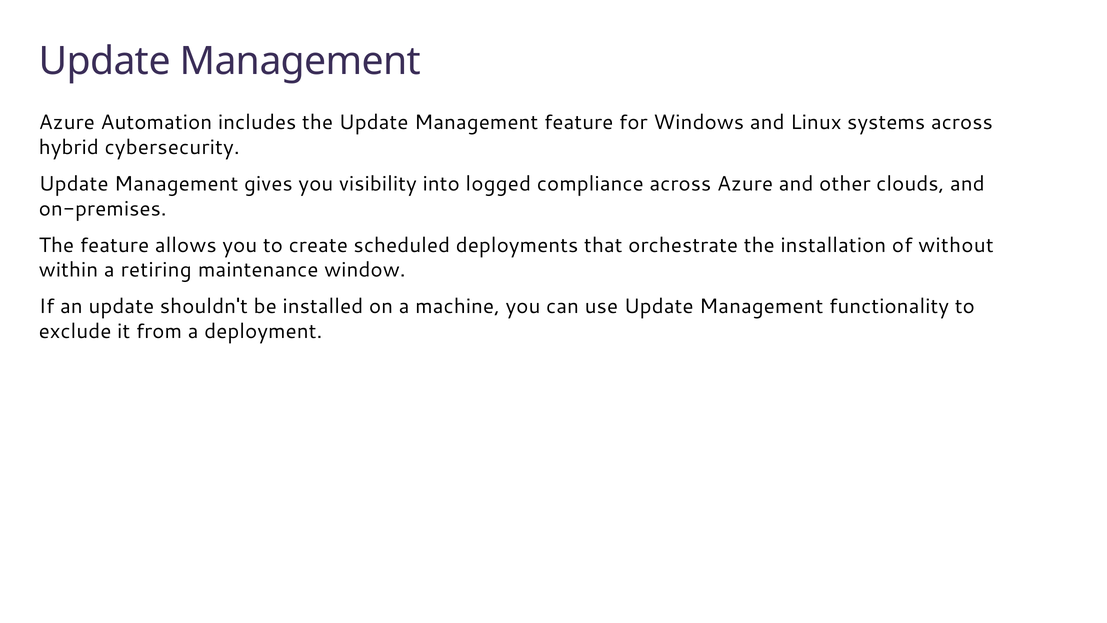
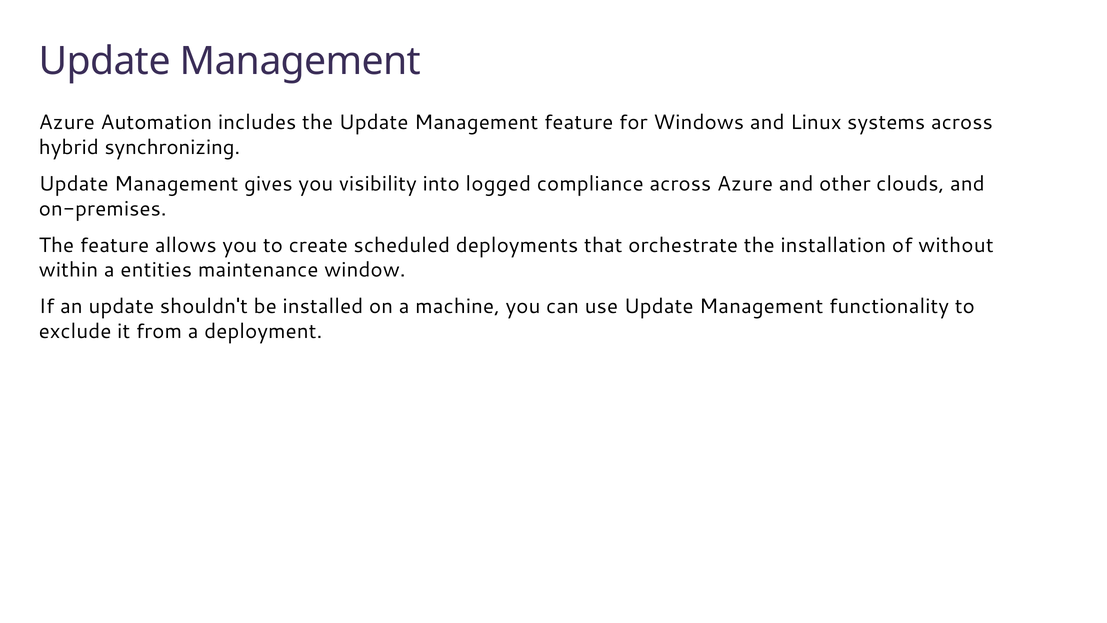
cybersecurity: cybersecurity -> synchronizing
retiring: retiring -> entities
